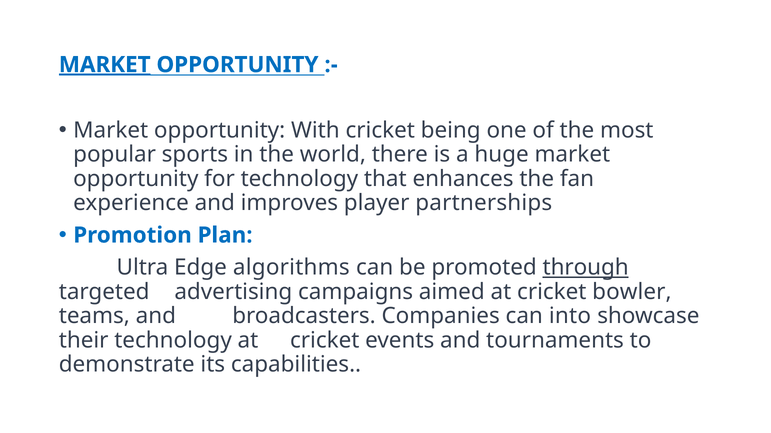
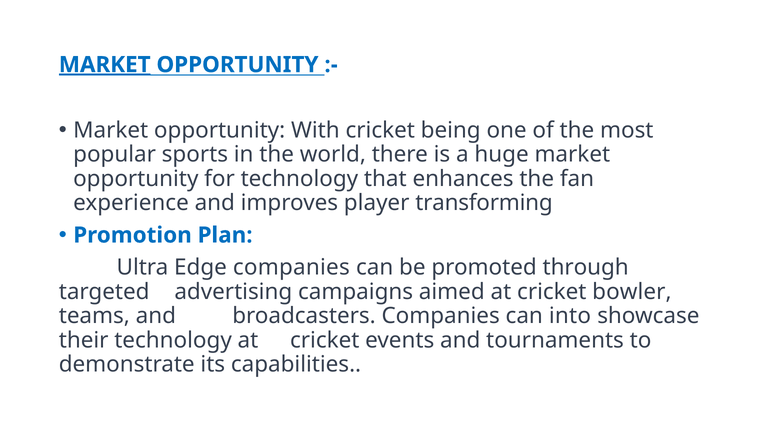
partnerships: partnerships -> transforming
Edge algorithms: algorithms -> companies
through underline: present -> none
